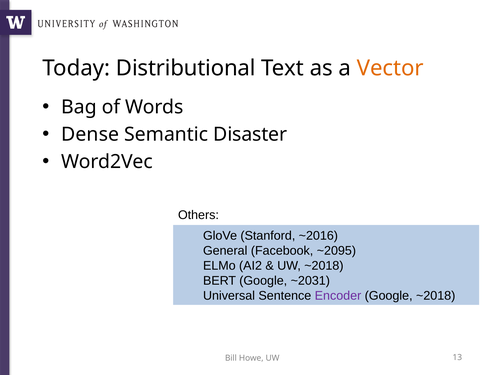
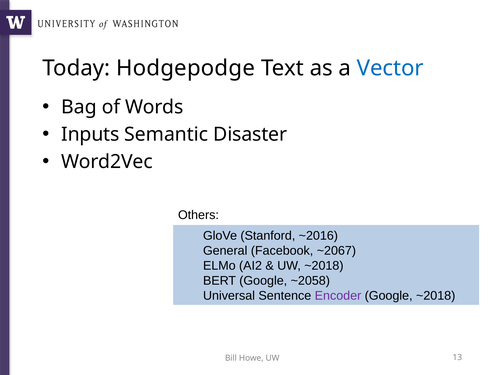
Distributional: Distributional -> Hodgepodge
Vector colour: orange -> blue
Dense: Dense -> Inputs
~2095: ~2095 -> ~2067
~2031: ~2031 -> ~2058
